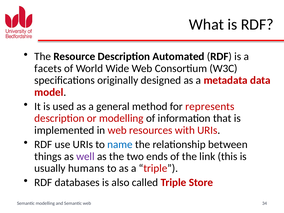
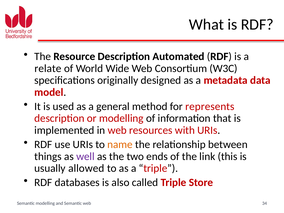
facets: facets -> relate
name colour: blue -> orange
humans: humans -> allowed
